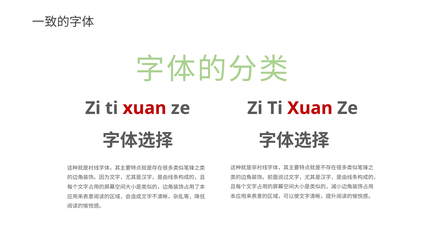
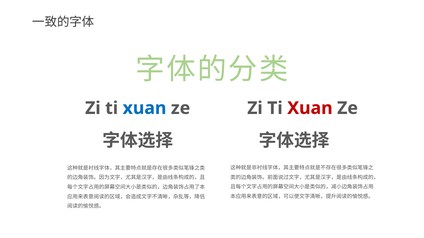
xuan at (145, 108) colour: red -> blue
